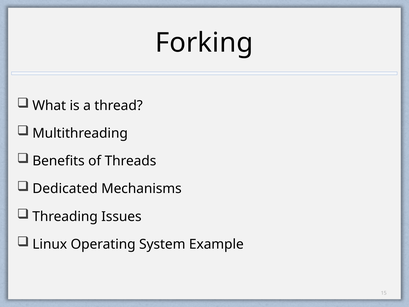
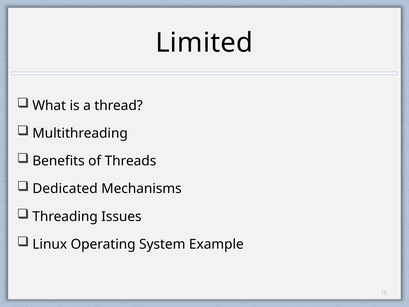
Forking: Forking -> Limited
